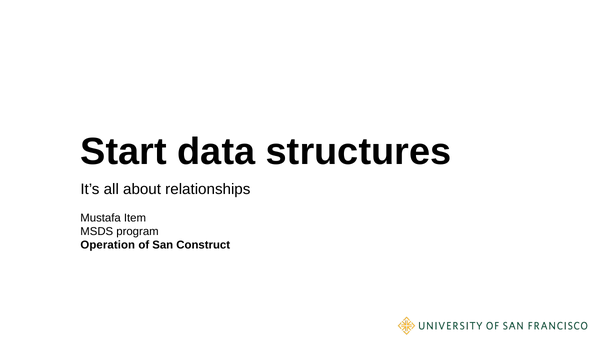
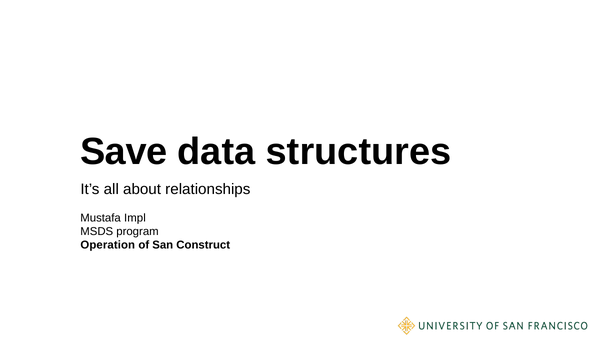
Start: Start -> Save
Item: Item -> Impl
